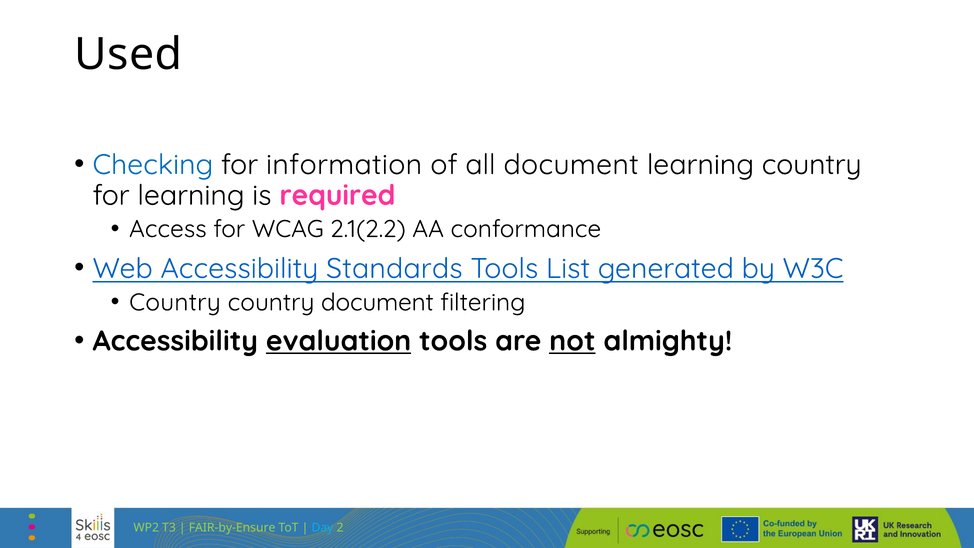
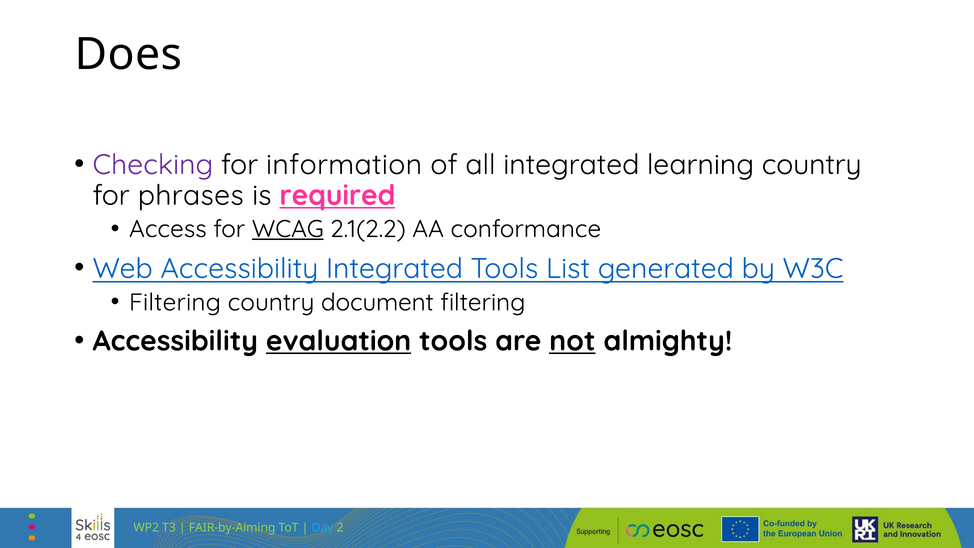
Used: Used -> Does
Checking colour: blue -> purple
all document: document -> integrated
for learning: learning -> phrases
required underline: none -> present
WCAG underline: none -> present
Accessibility Standards: Standards -> Integrated
Country at (175, 302): Country -> Filtering
FAIR-by-Ensure: FAIR-by-Ensure -> FAIR-by-Aiming
